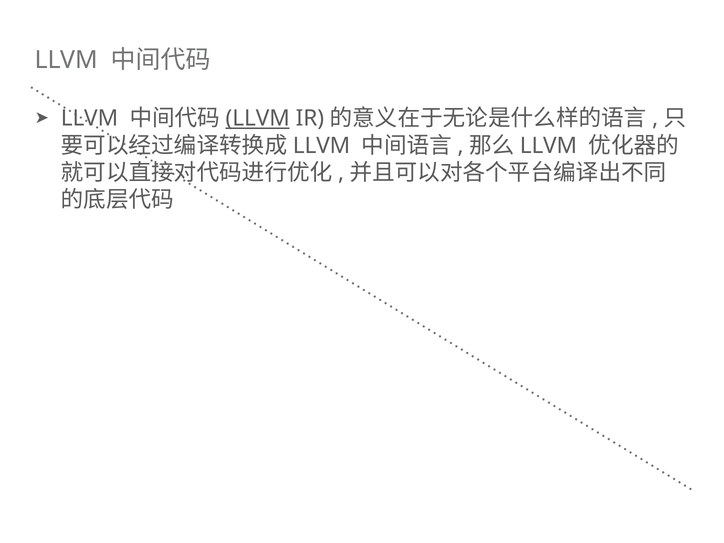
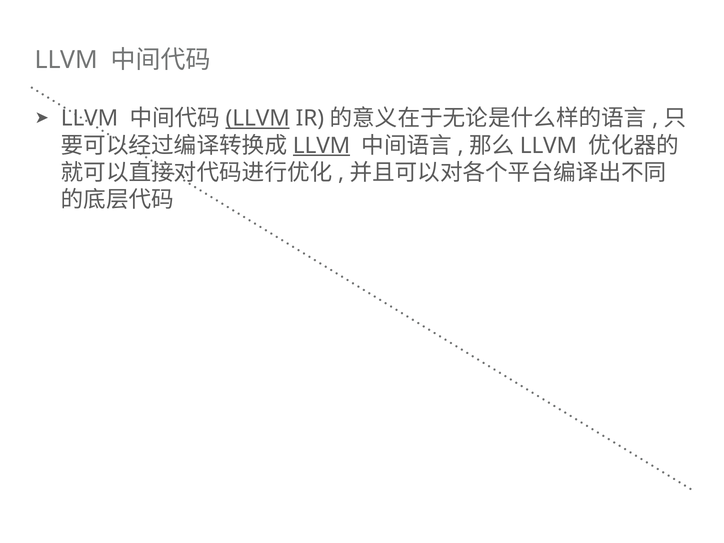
LLVM at (322, 146) underline: none -> present
